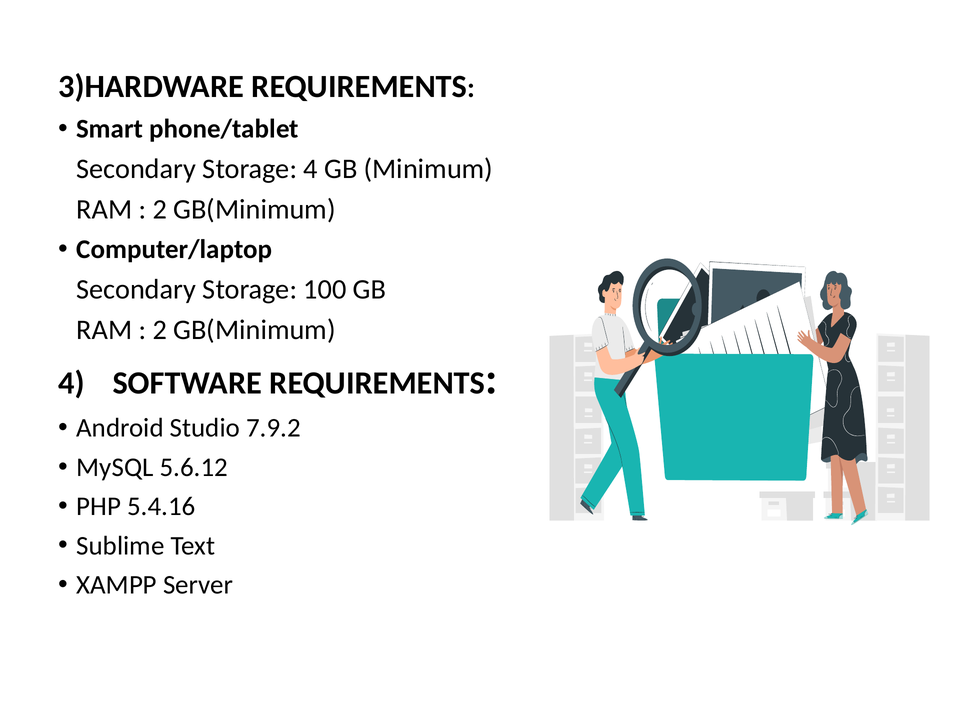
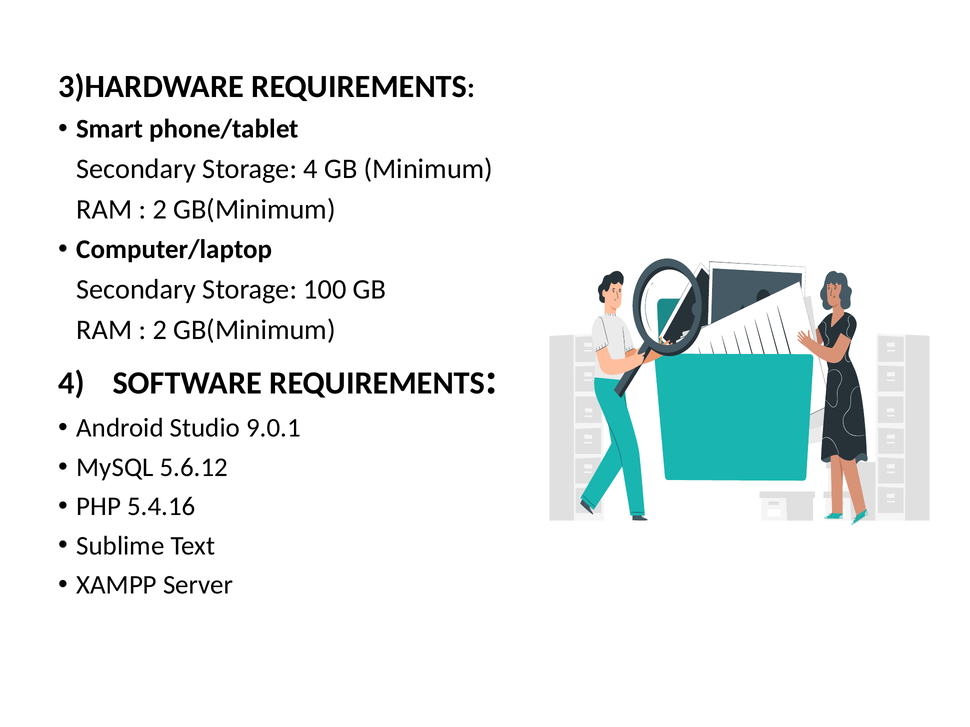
7.9.2: 7.9.2 -> 9.0.1
